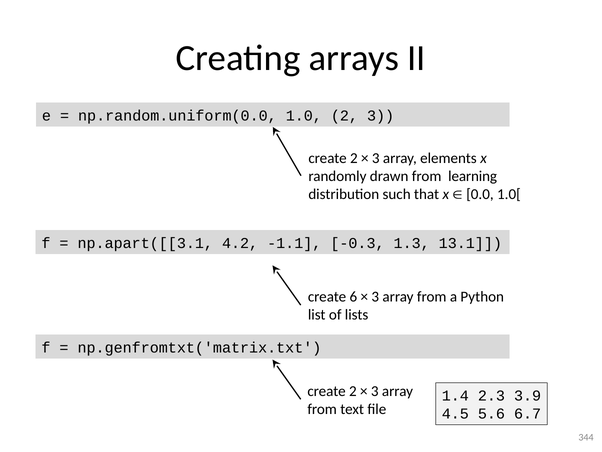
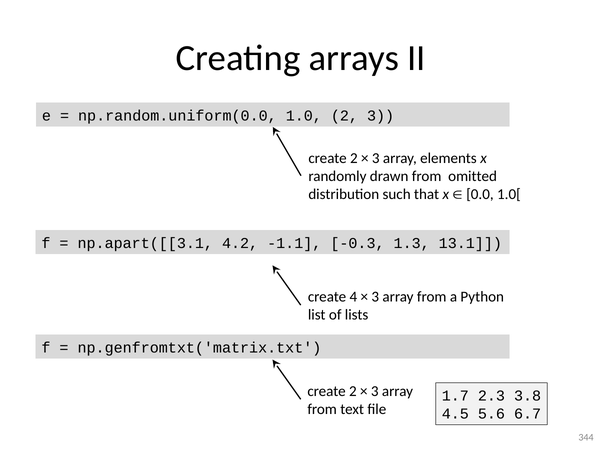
learning: learning -> omitted
6: 6 -> 4
1.4: 1.4 -> 1.7
3.9: 3.9 -> 3.8
